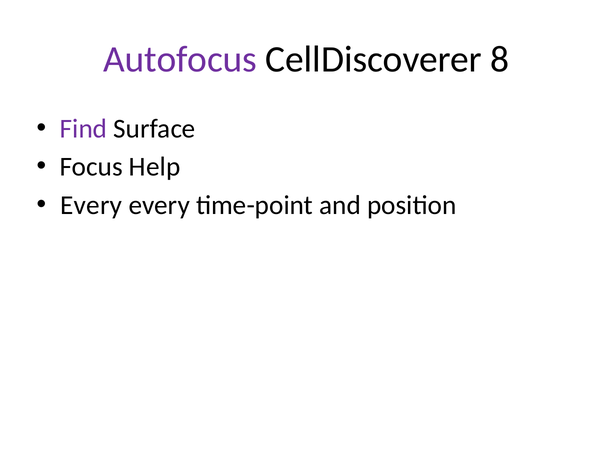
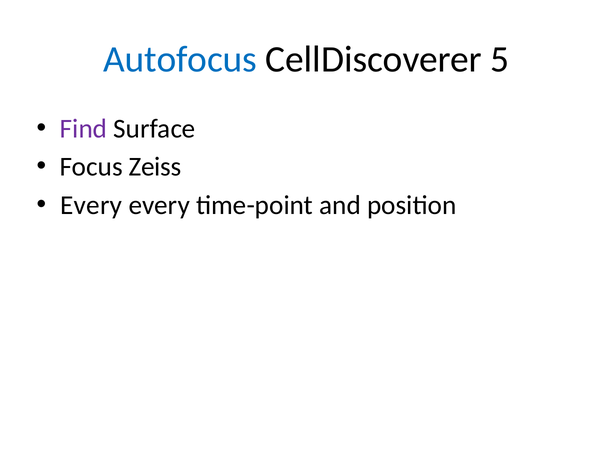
Autofocus colour: purple -> blue
8: 8 -> 5
Help: Help -> Zeiss
